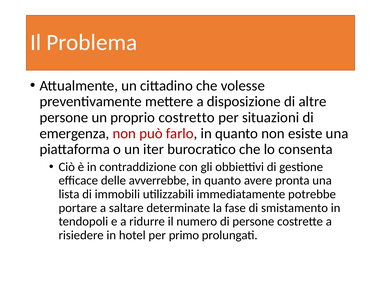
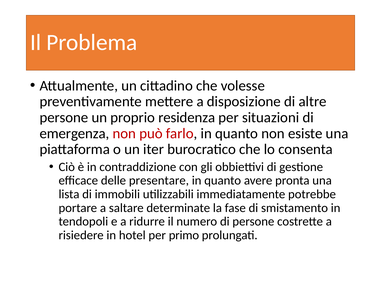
costretto: costretto -> residenza
avverrebbe: avverrebbe -> presentare
